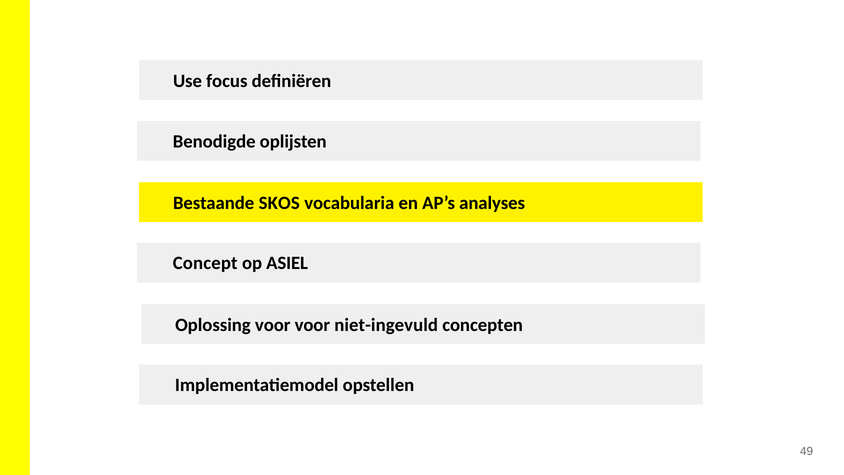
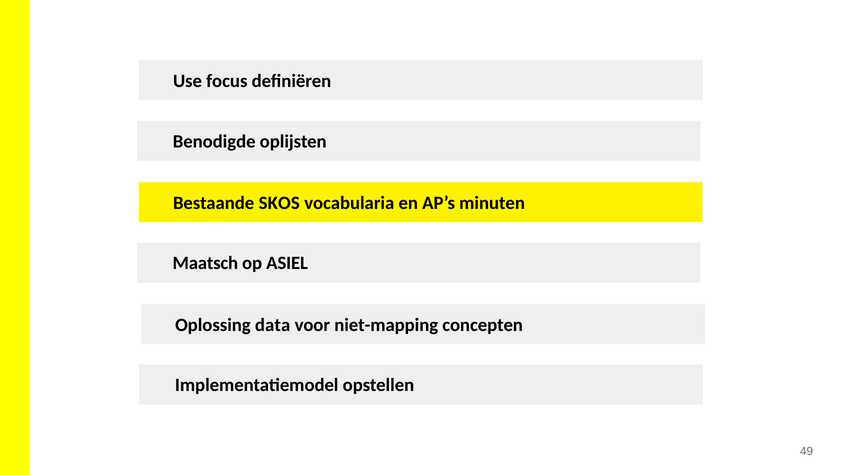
analyses: analyses -> minuten
Concept: Concept -> Maatsch
Oplossing voor: voor -> data
niet-ingevuld: niet-ingevuld -> niet-mapping
